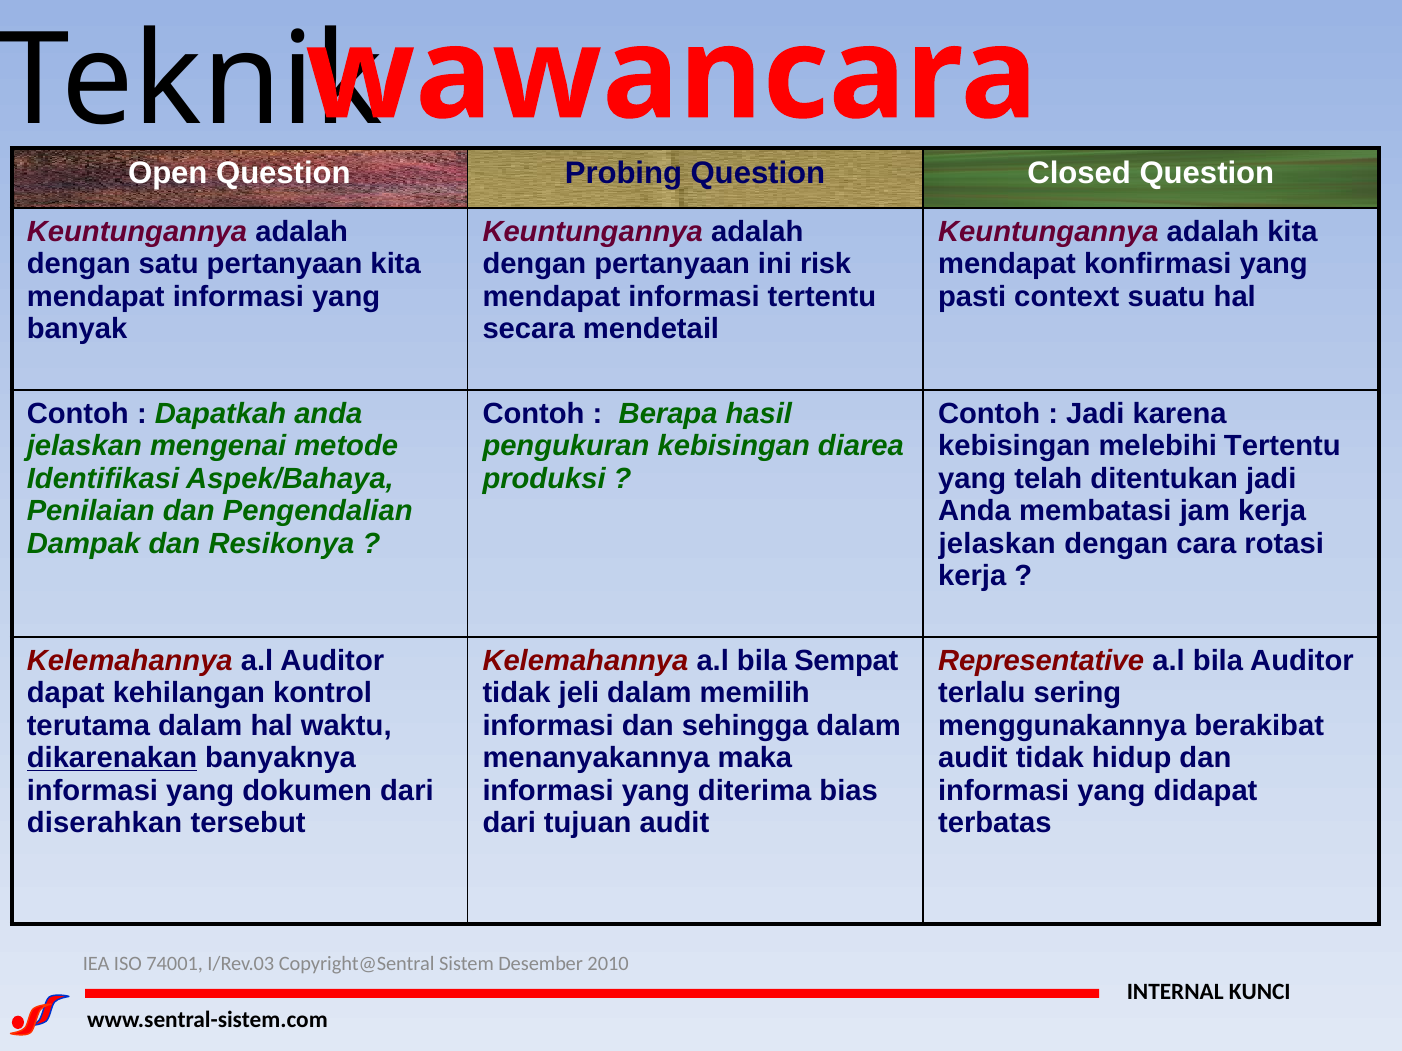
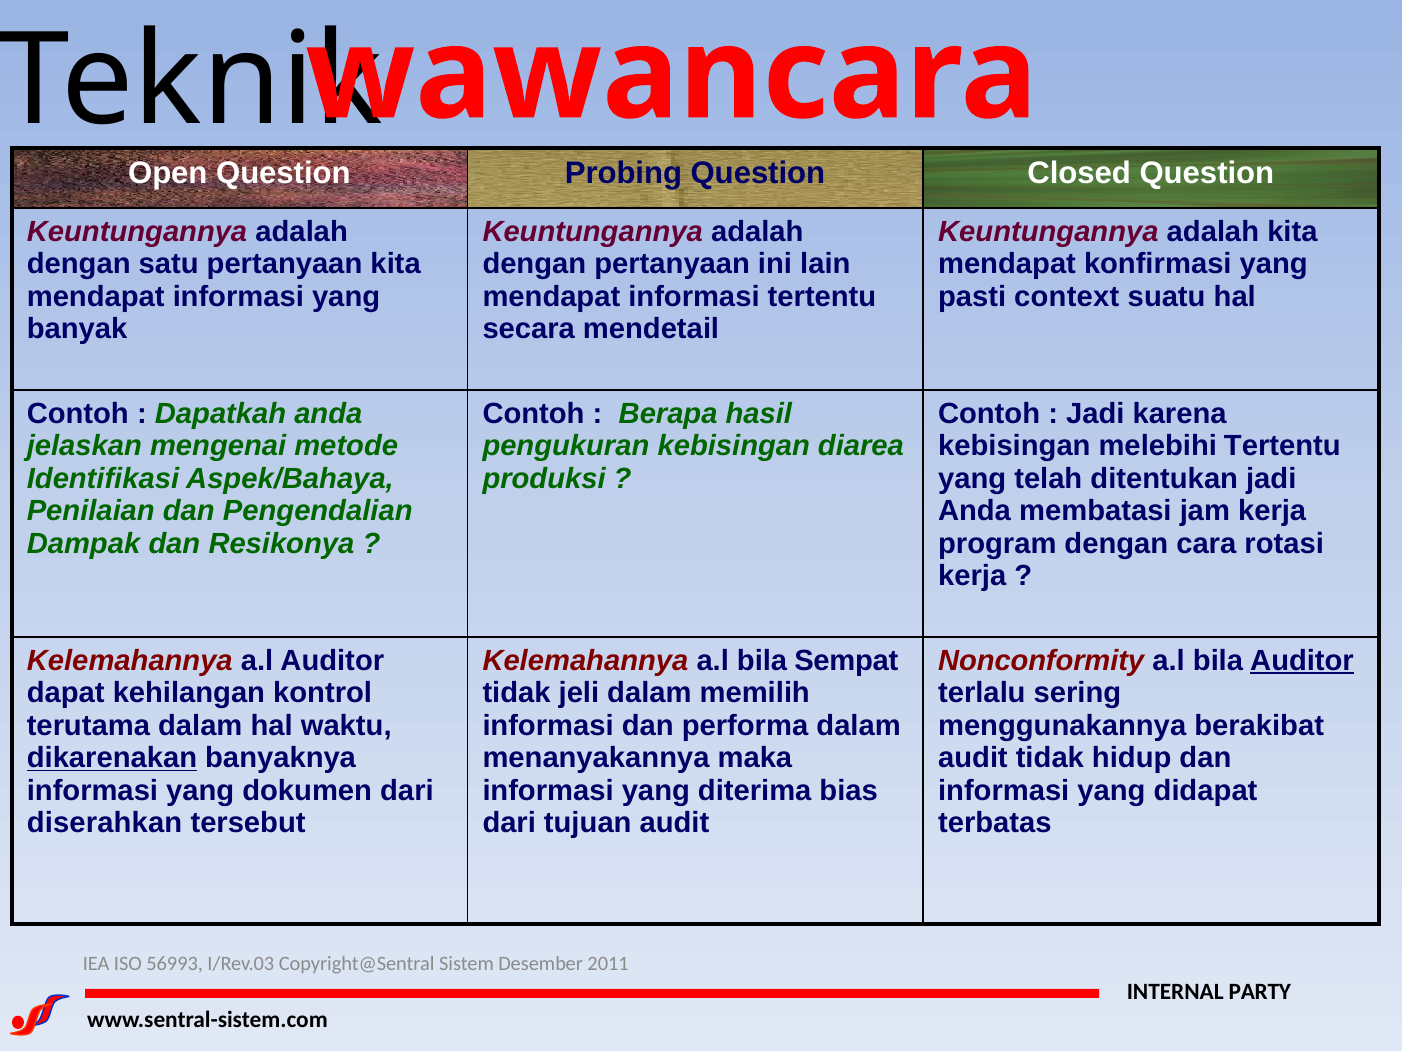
risk: risk -> lain
jelaskan at (997, 544): jelaskan -> program
Representative: Representative -> Nonconformity
Auditor at (1302, 661) underline: none -> present
sehingga: sehingga -> performa
74001: 74001 -> 56993
2010: 2010 -> 2011
KUNCI: KUNCI -> PARTY
